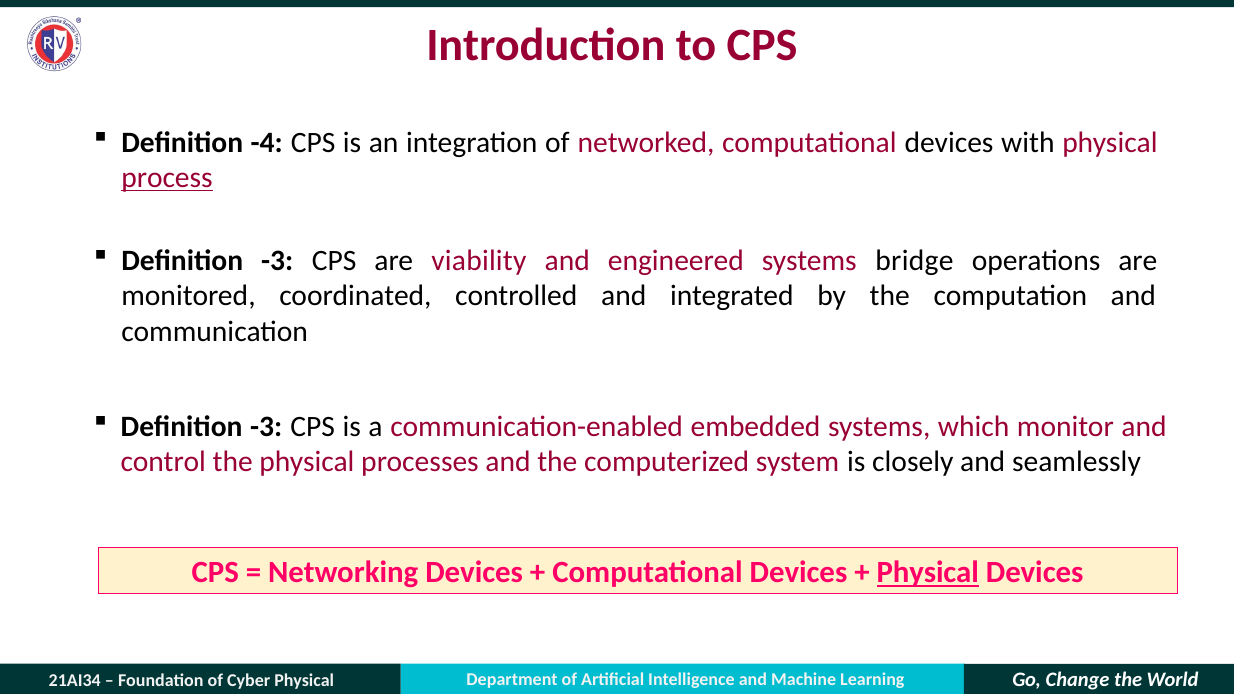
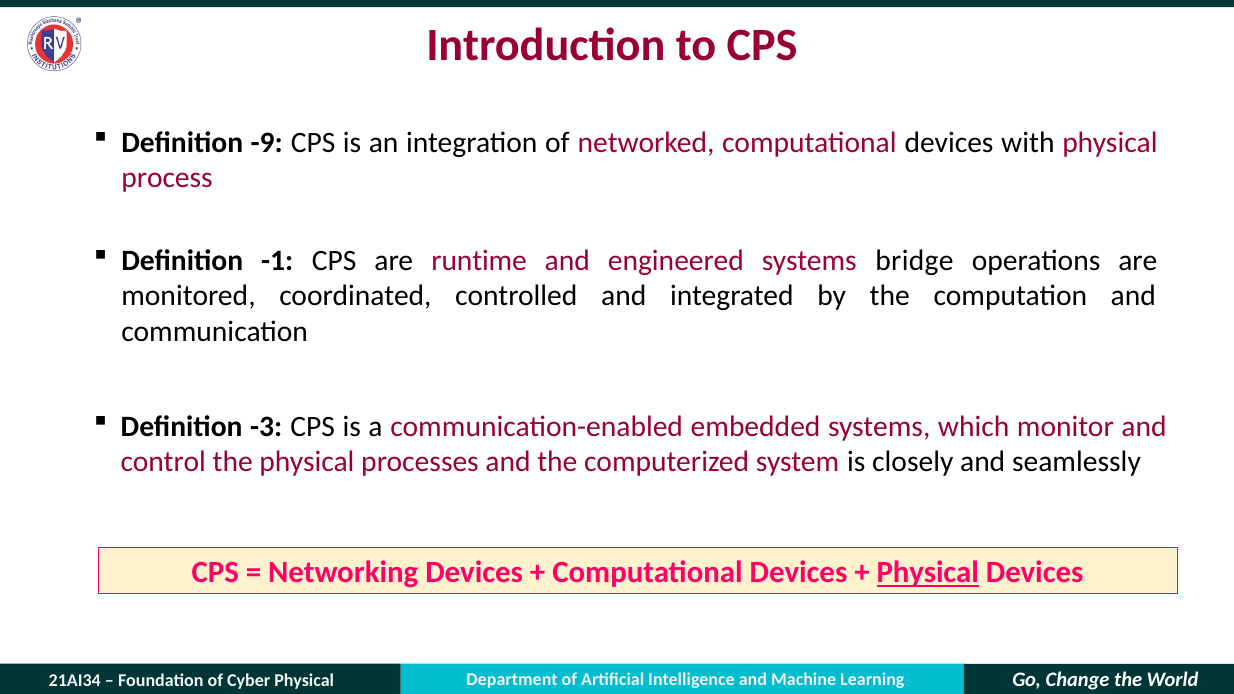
-4: -4 -> -9
process underline: present -> none
-3 at (277, 260): -3 -> -1
viability: viability -> runtime
